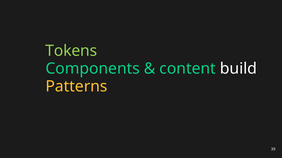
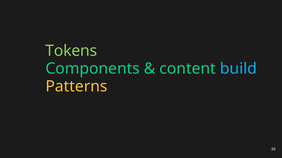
build colour: white -> light blue
